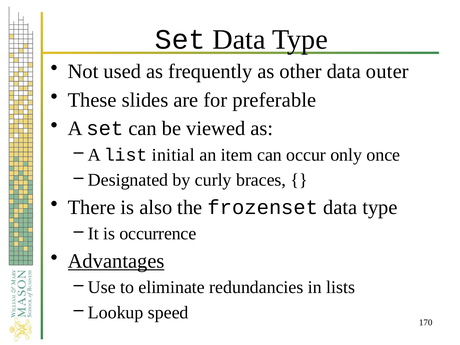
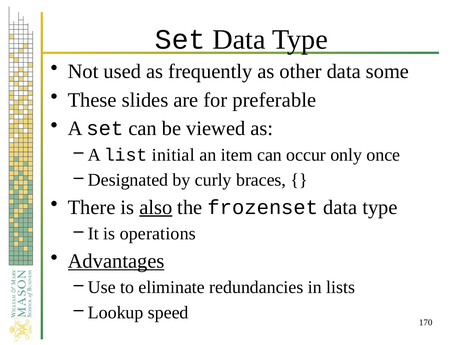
outer: outer -> some
also underline: none -> present
occurrence: occurrence -> operations
